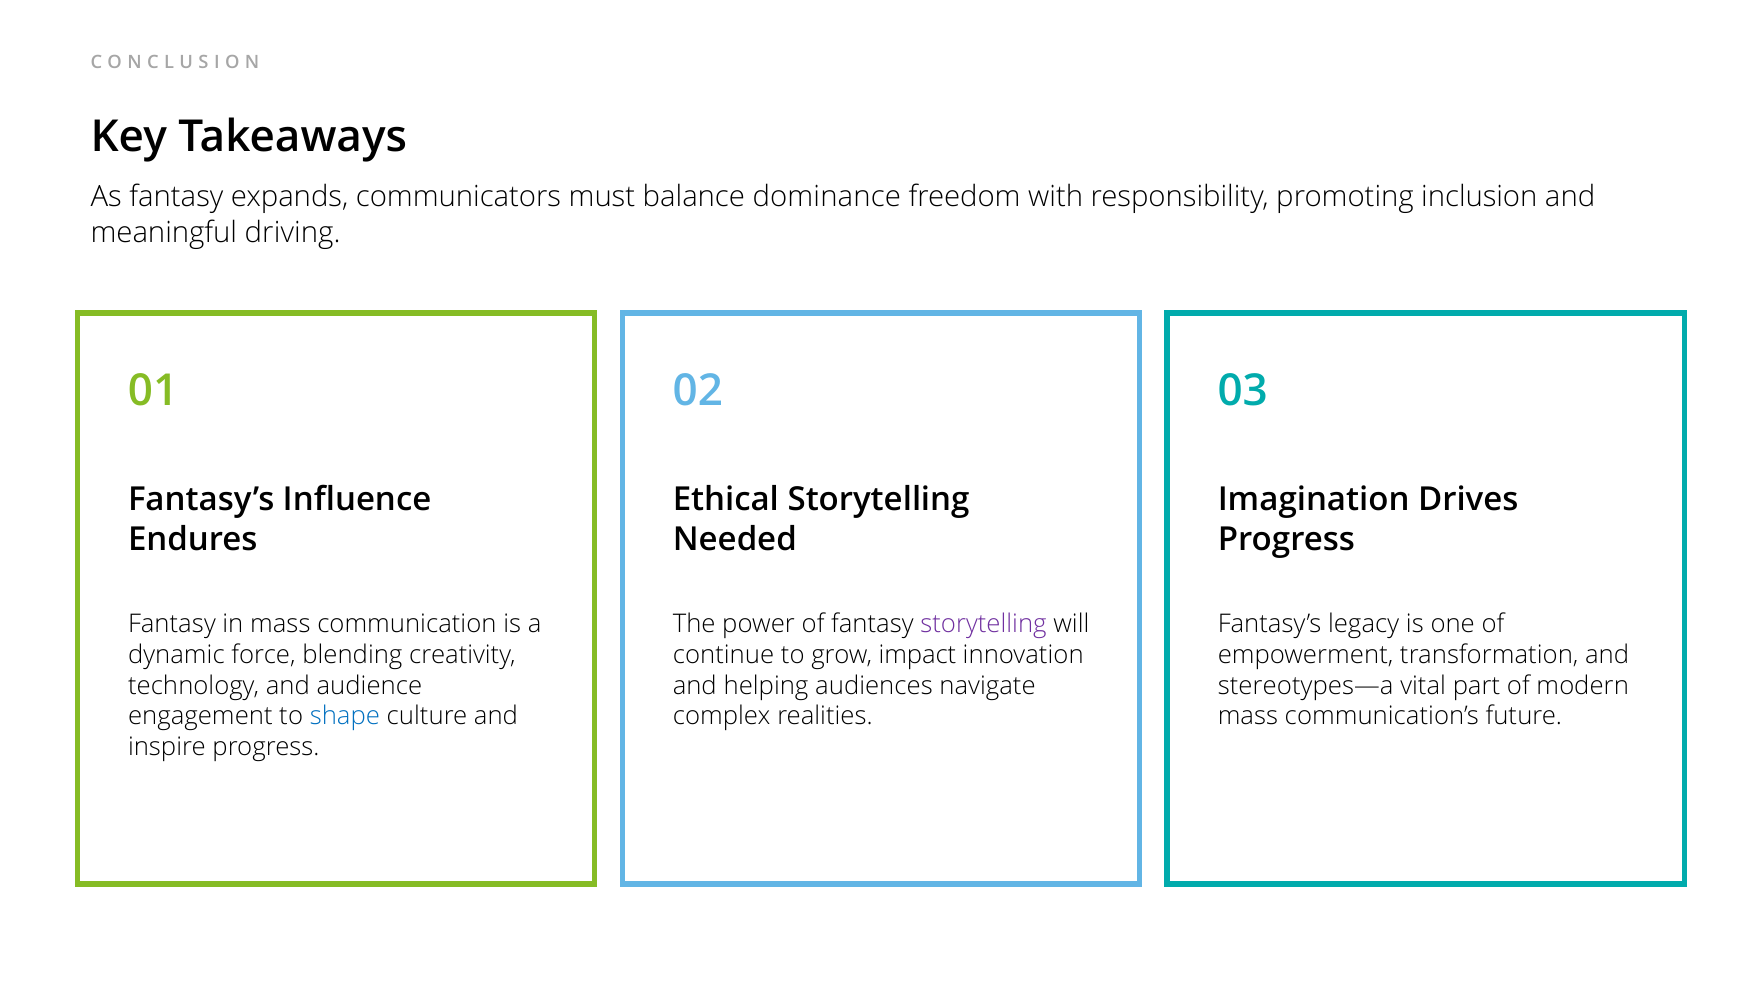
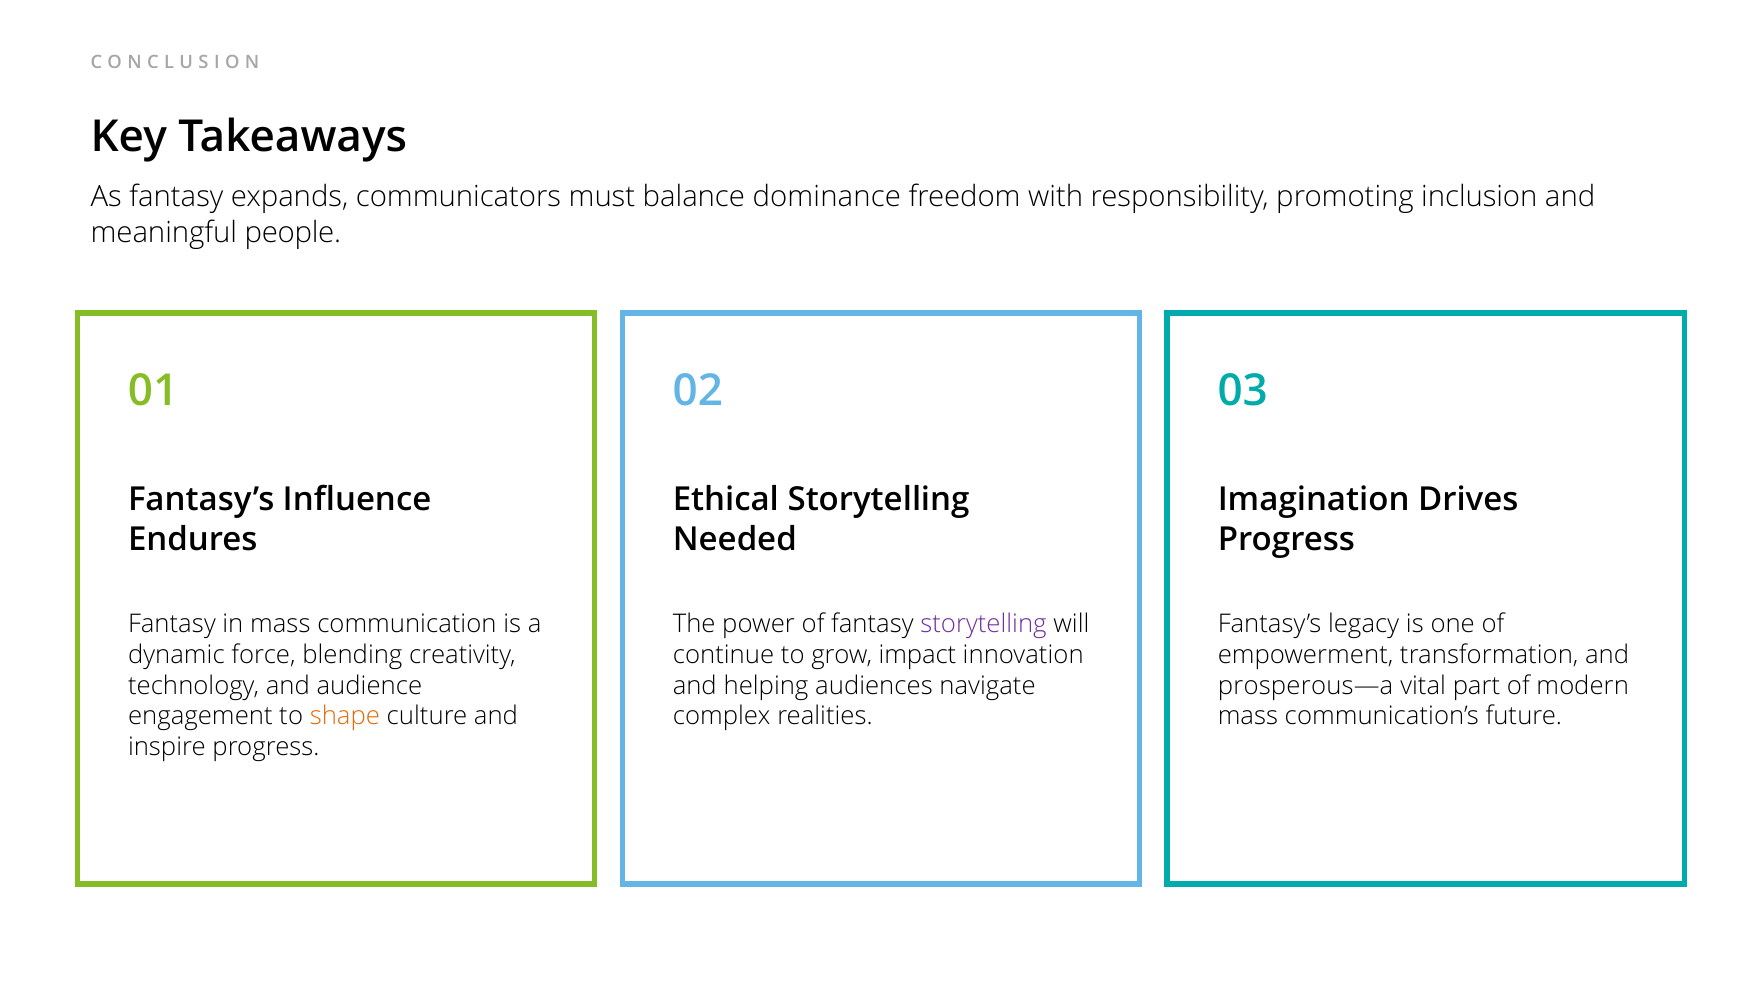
driving: driving -> people
stereotypes—a: stereotypes—a -> prosperous—a
shape colour: blue -> orange
